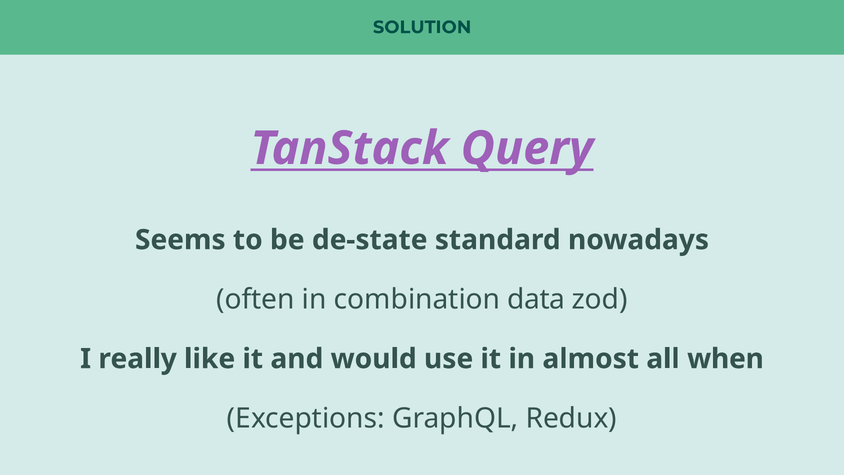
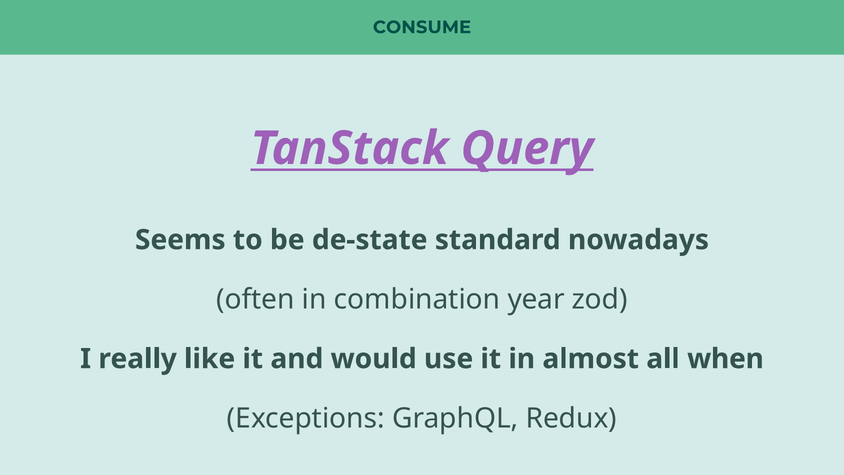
SOLUTION: SOLUTION -> CONSUME
data: data -> year
